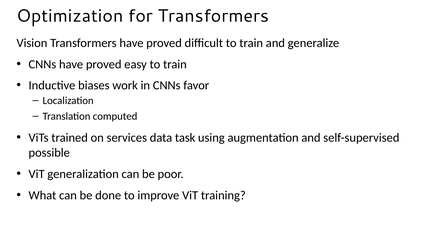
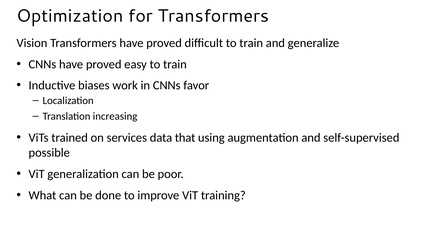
computed: computed -> increasing
task: task -> that
